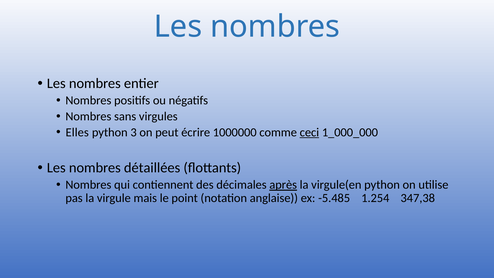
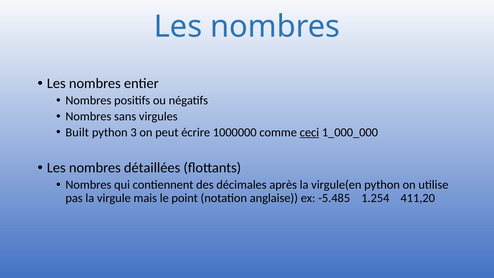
Elles: Elles -> Built
après underline: present -> none
347,38: 347,38 -> 411,20
